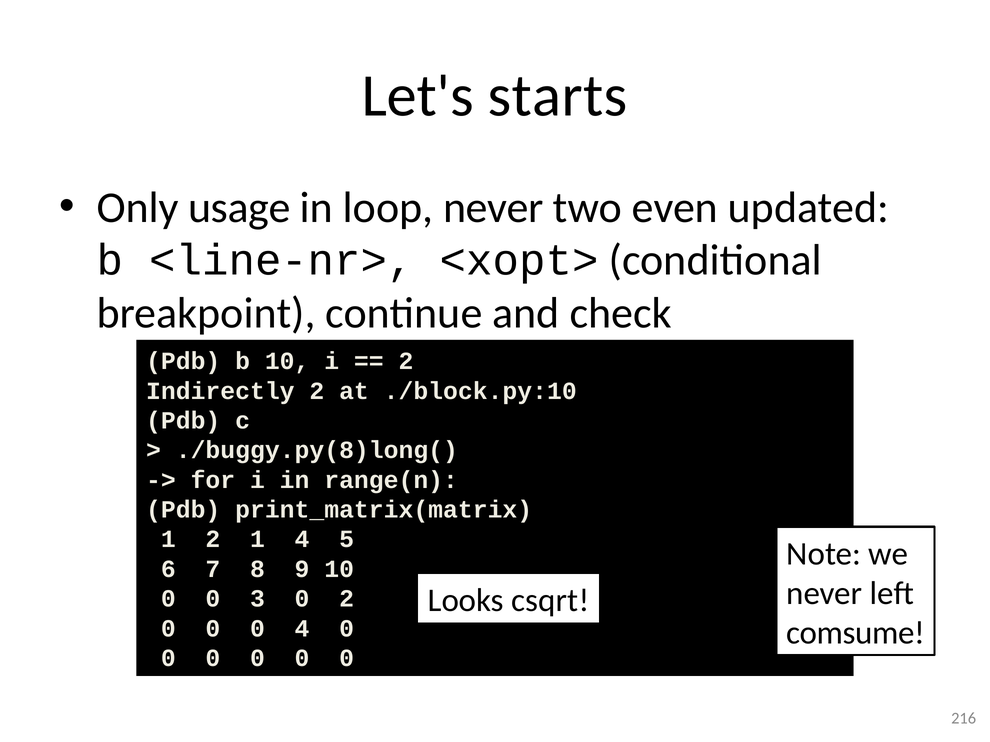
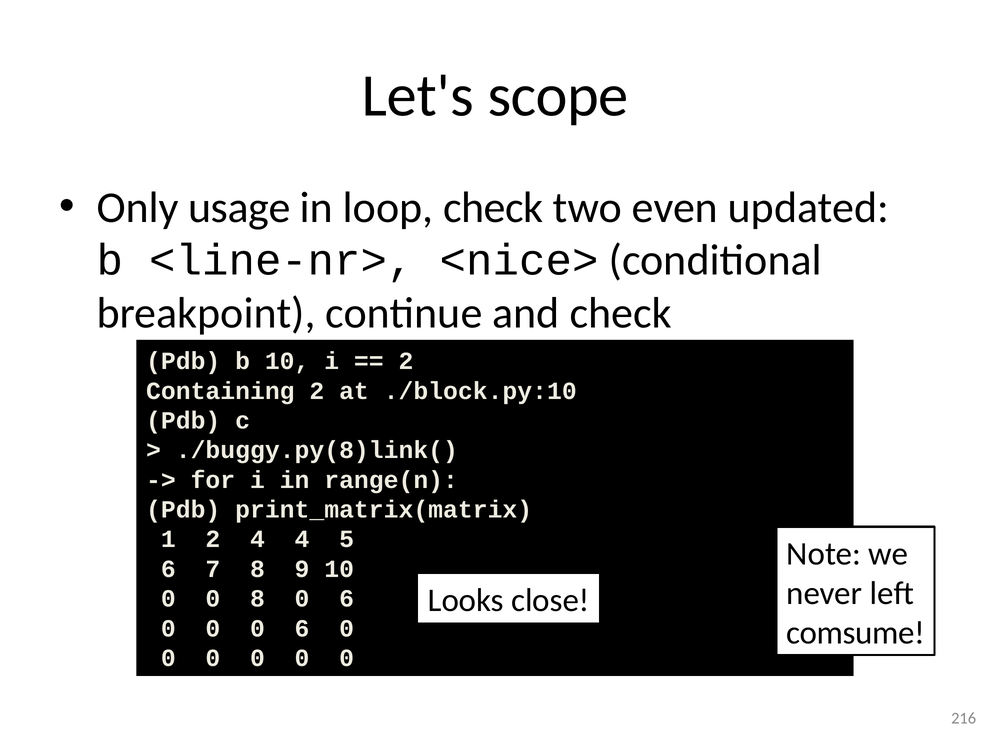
starts: starts -> scope
loop never: never -> check
<xopt>: <xopt> -> <nice>
Indirectly: Indirectly -> Containing
./buggy.py(8)long(: ./buggy.py(8)long( -> ./buggy.py(8)link(
2 1: 1 -> 4
csqrt: csqrt -> close
0 3: 3 -> 8
2 at (347, 599): 2 -> 6
0 0 4: 4 -> 6
